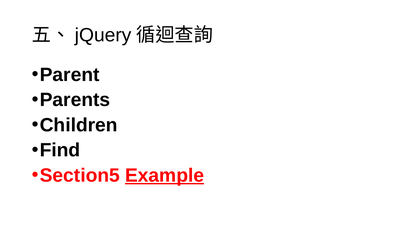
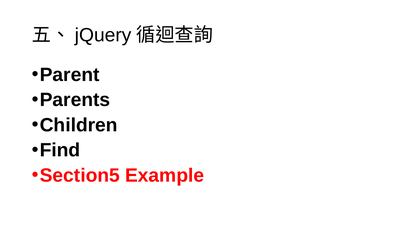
Example underline: present -> none
